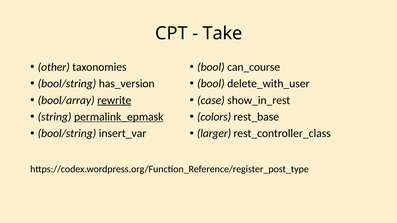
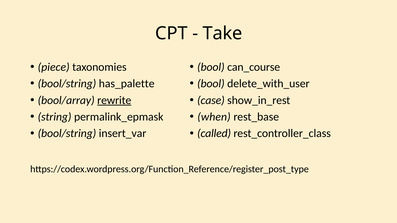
other: other -> piece
has_version: has_version -> has_palette
permalink_epmask underline: present -> none
colors: colors -> when
larger: larger -> called
